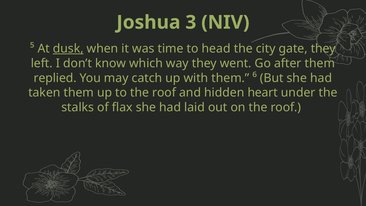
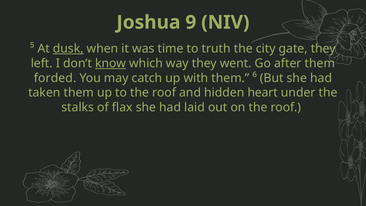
3: 3 -> 9
head: head -> truth
know underline: none -> present
replied: replied -> forded
